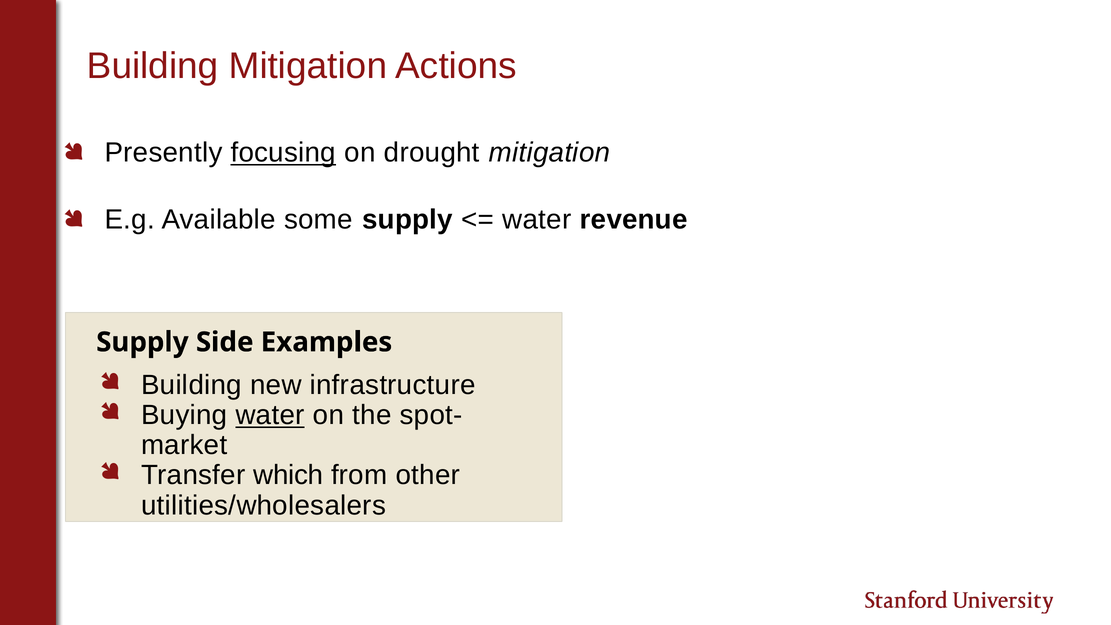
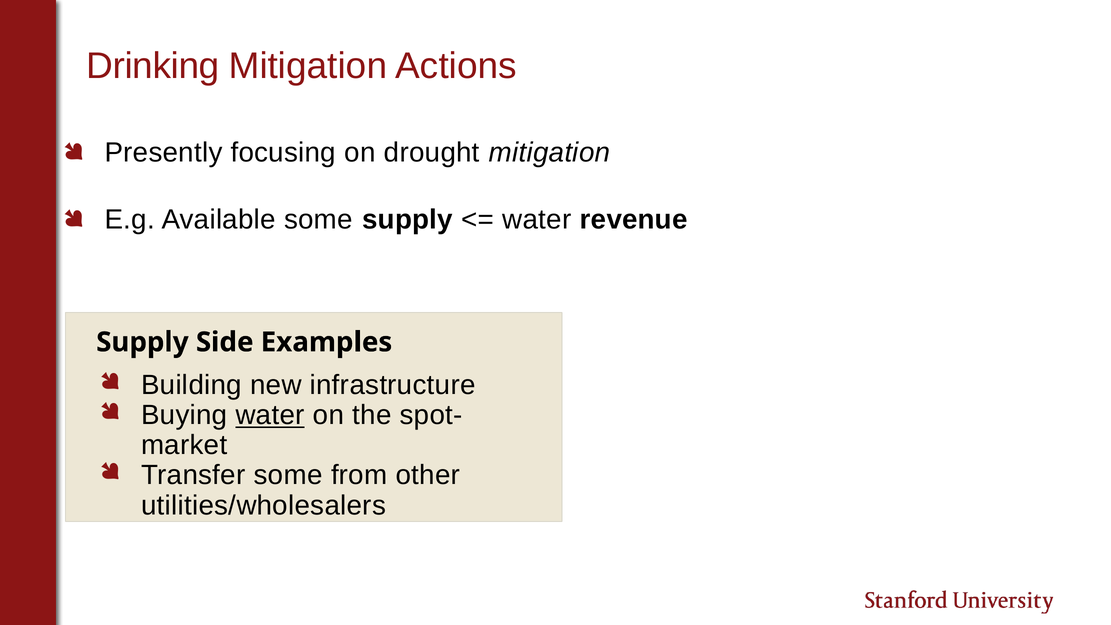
Building at (153, 66): Building -> Drinking
focusing underline: present -> none
Transfer which: which -> some
